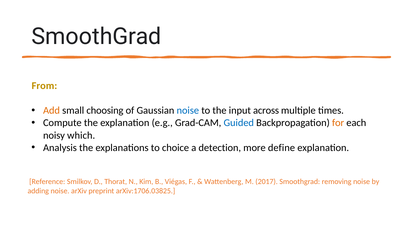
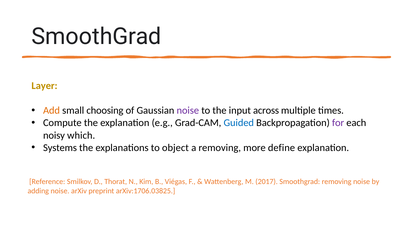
From: From -> Layer
noise at (188, 111) colour: blue -> purple
for colour: orange -> purple
Analysis: Analysis -> Systems
choice: choice -> object
a detection: detection -> removing
